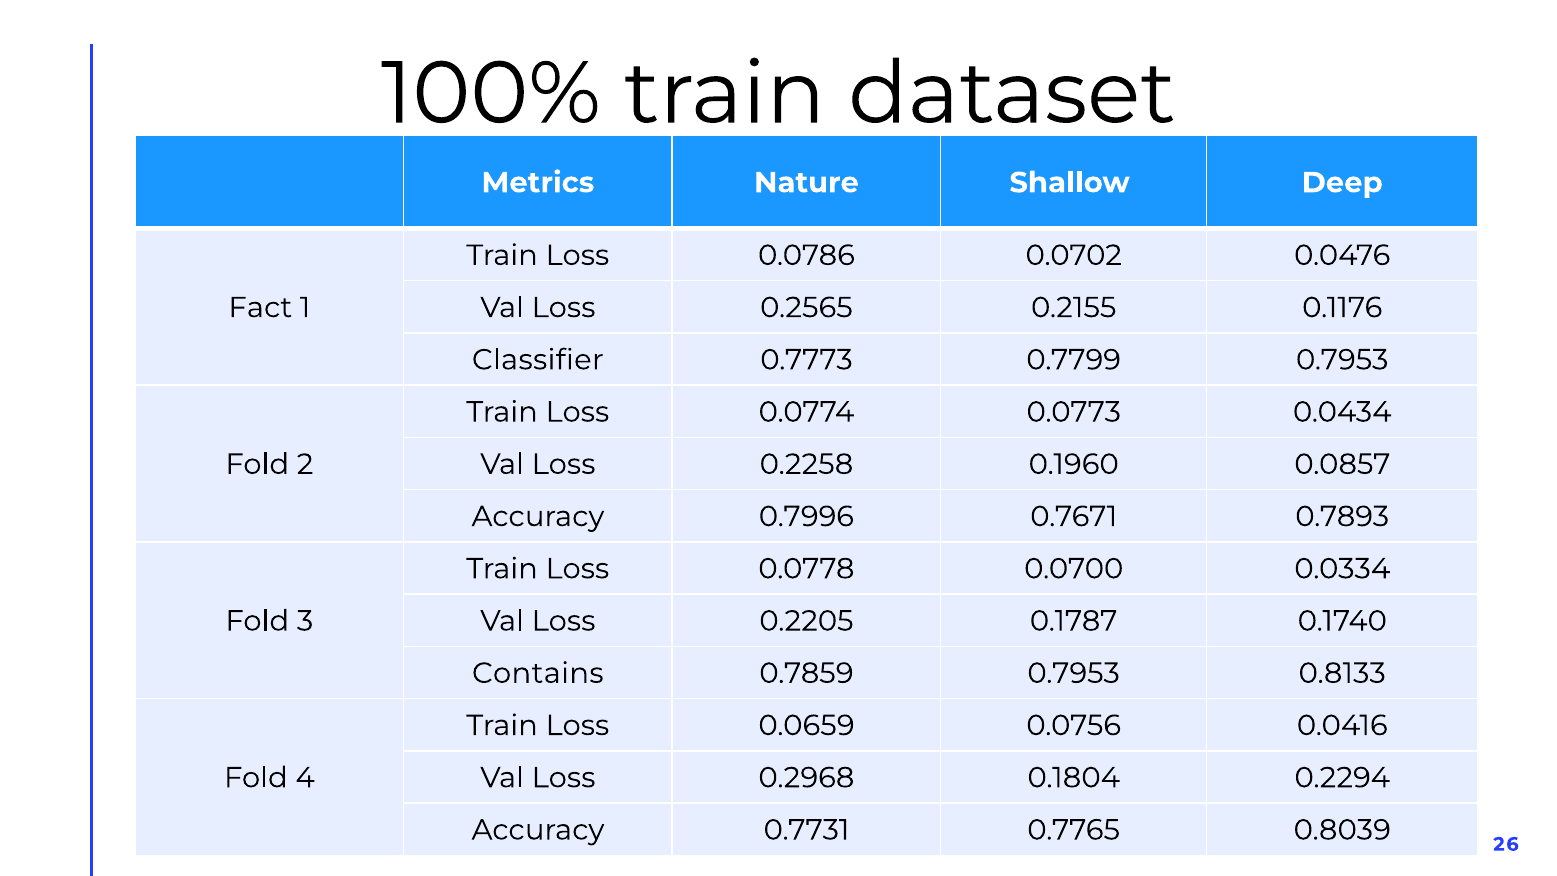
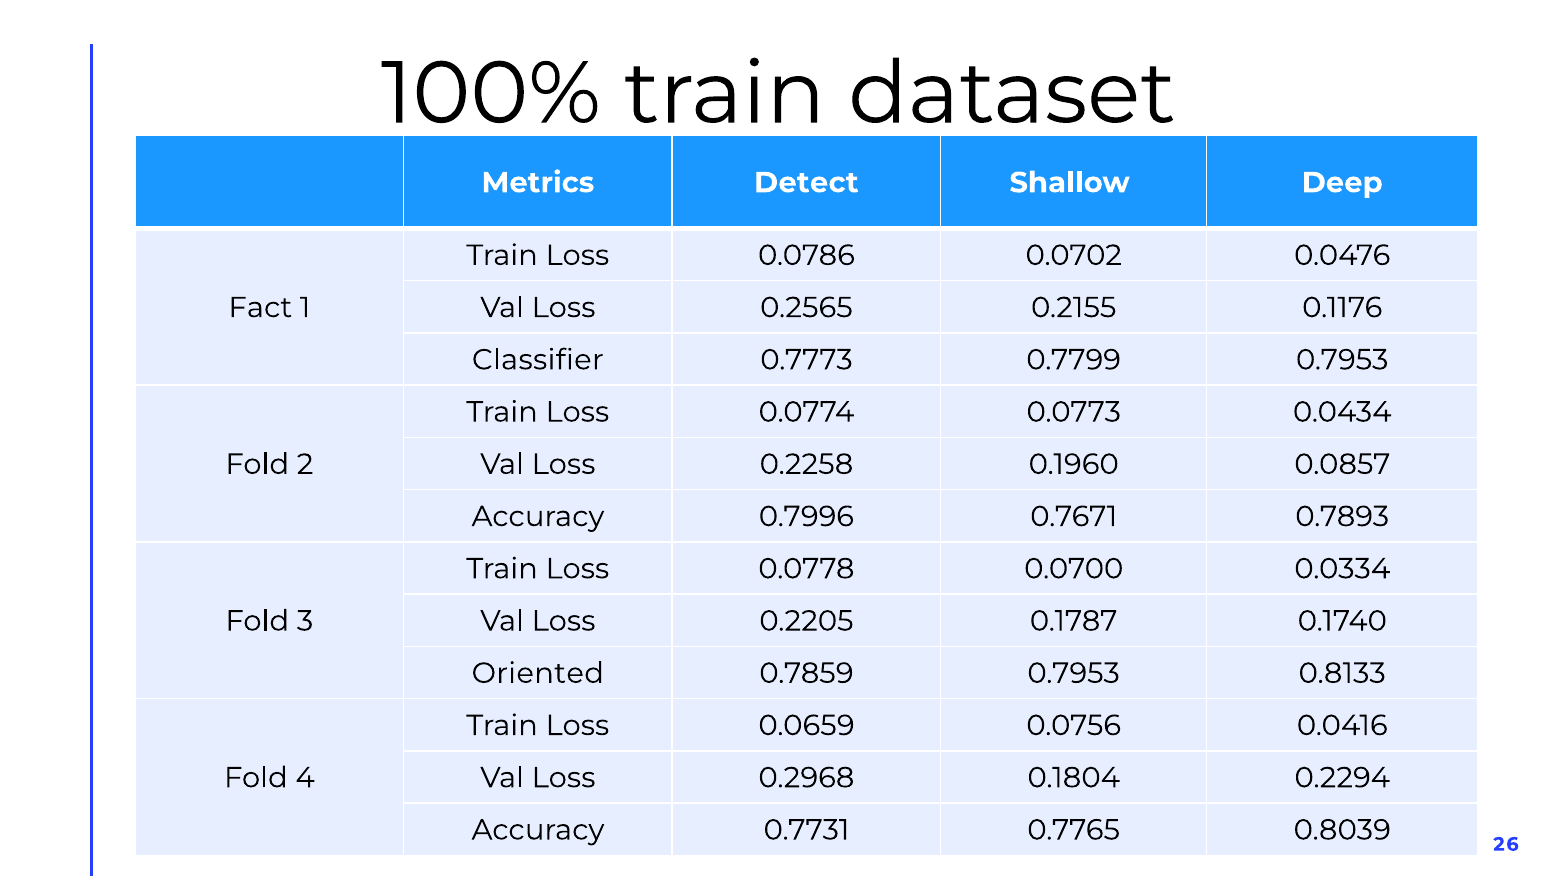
Nature: Nature -> Detect
Contains: Contains -> Oriented
